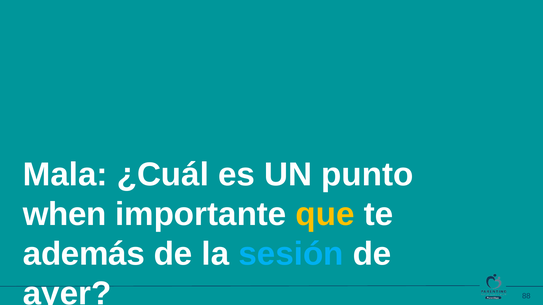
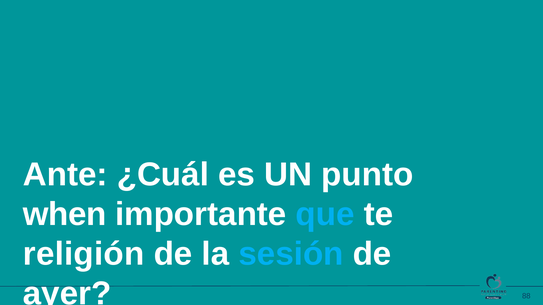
Mala: Mala -> Ante
que colour: yellow -> light blue
además: además -> religión
